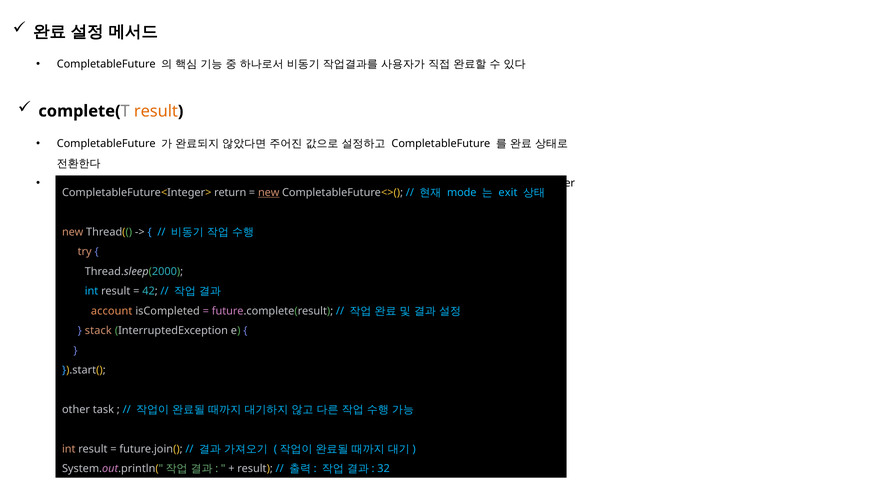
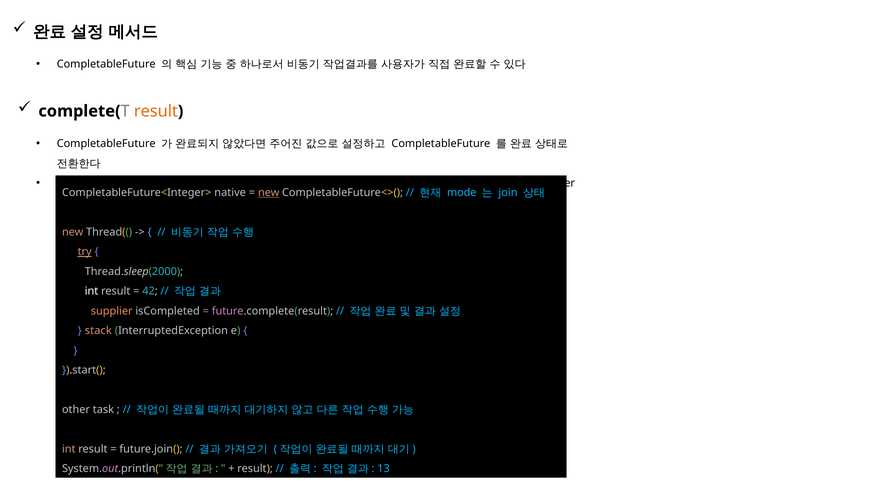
return: return -> native
exit: exit -> join
try underline: none -> present
int at (92, 291) colour: light blue -> white
account: account -> supplier
32: 32 -> 13
